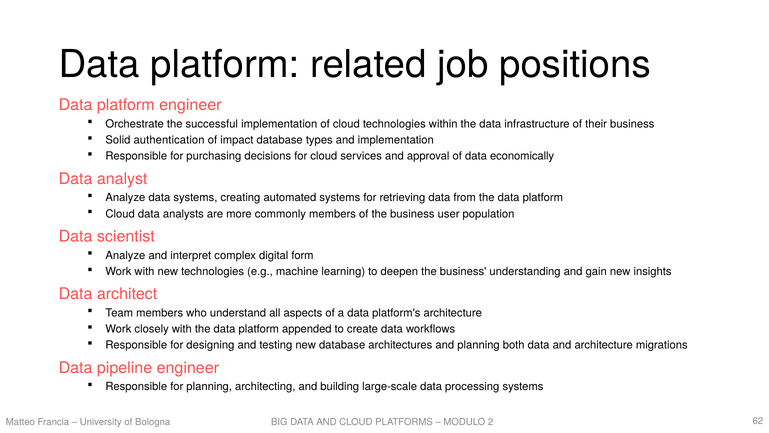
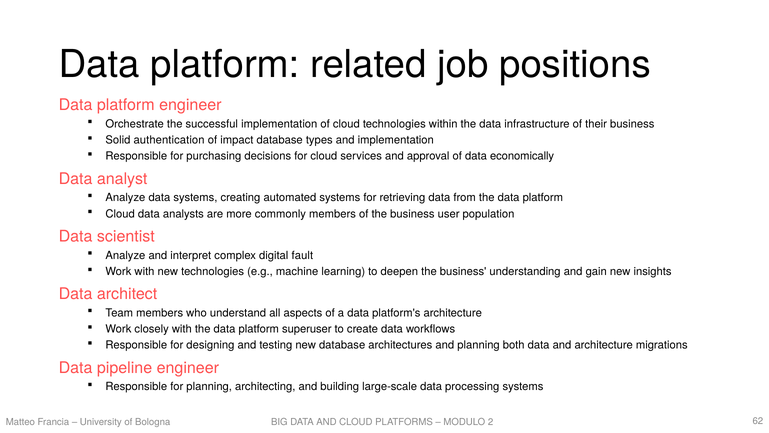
form: form -> fault
appended: appended -> superuser
